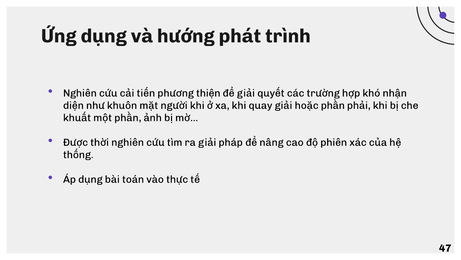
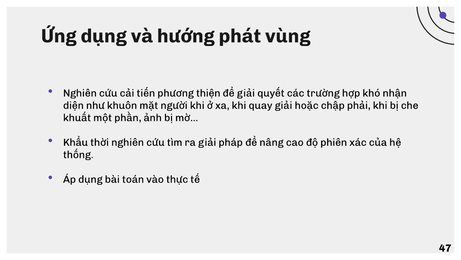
trình: trình -> vùng
hoặc phần: phần -> chập
Được: Được -> Khẩu
